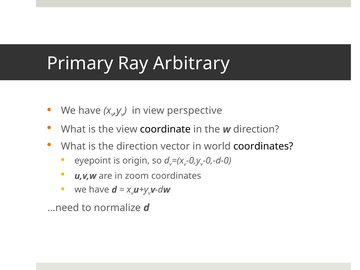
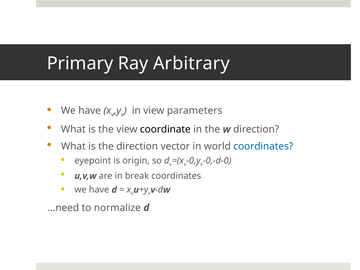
perspective: perspective -> parameters
coordinates at (263, 146) colour: black -> blue
zoom: zoom -> break
